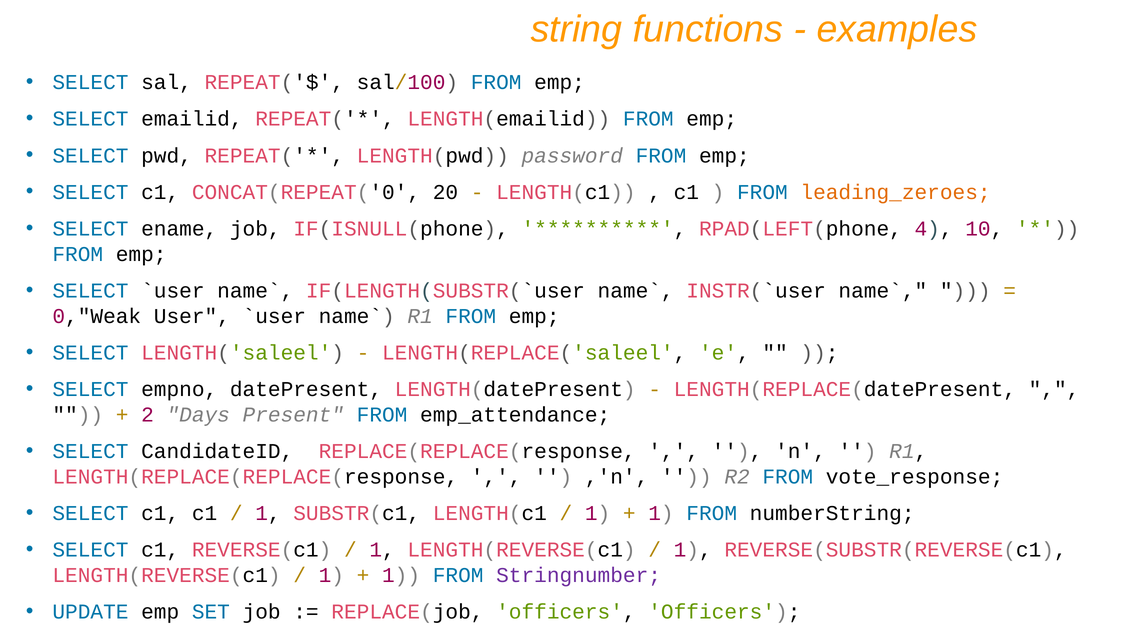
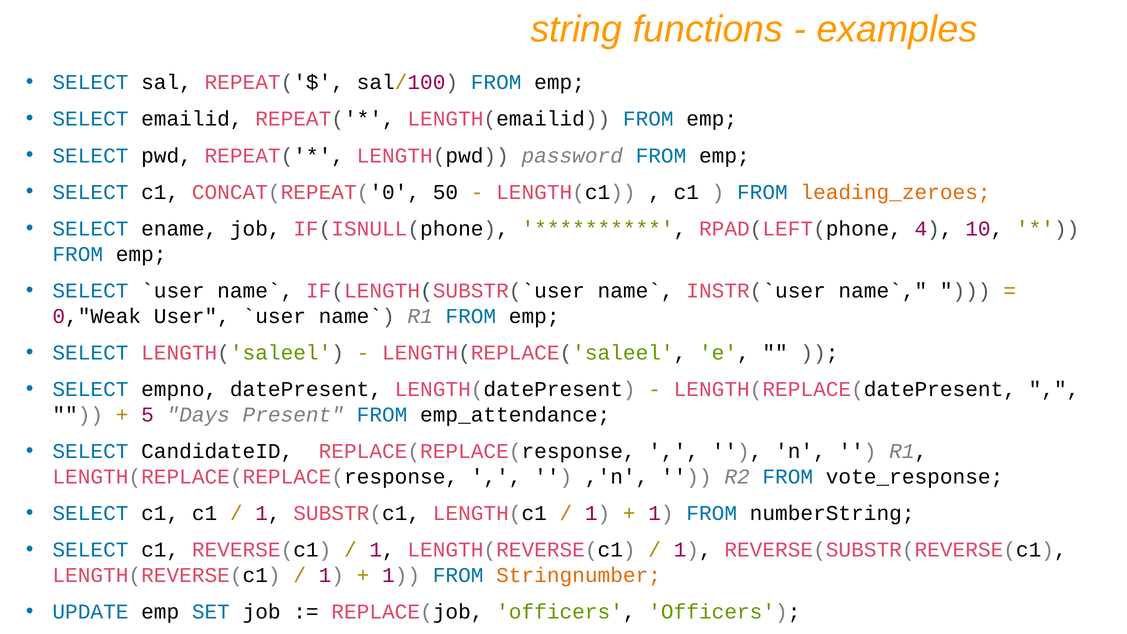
20: 20 -> 50
2: 2 -> 5
Stringnumber colour: purple -> orange
